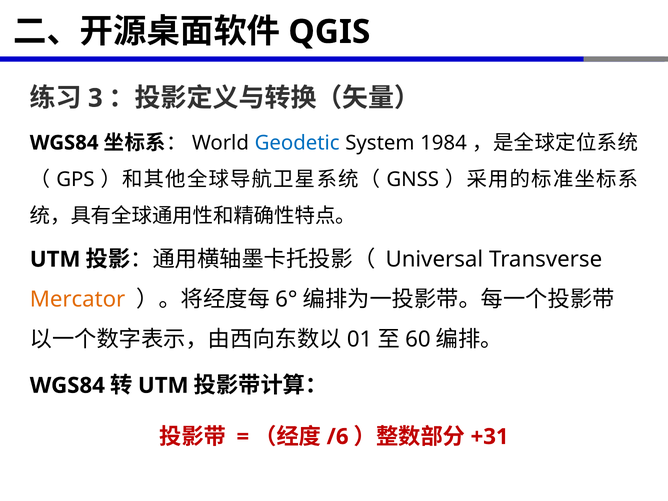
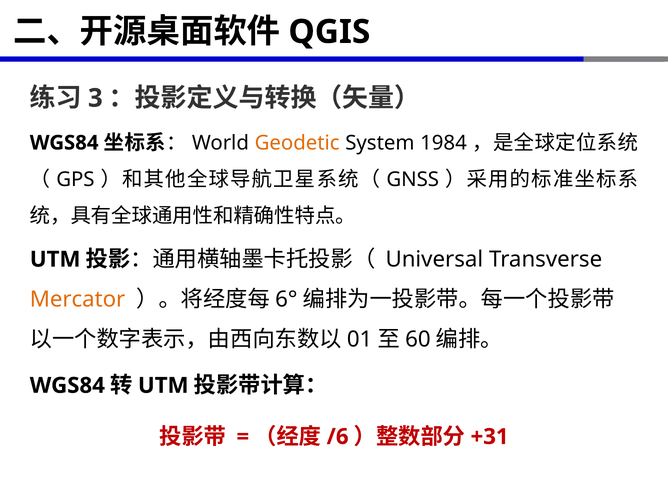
Geodetic colour: blue -> orange
